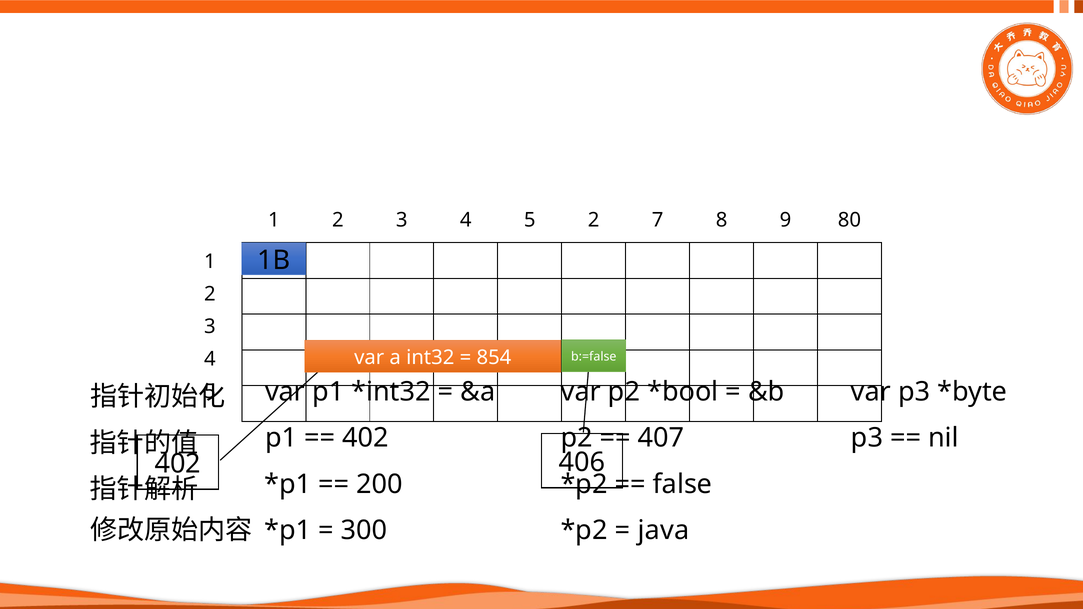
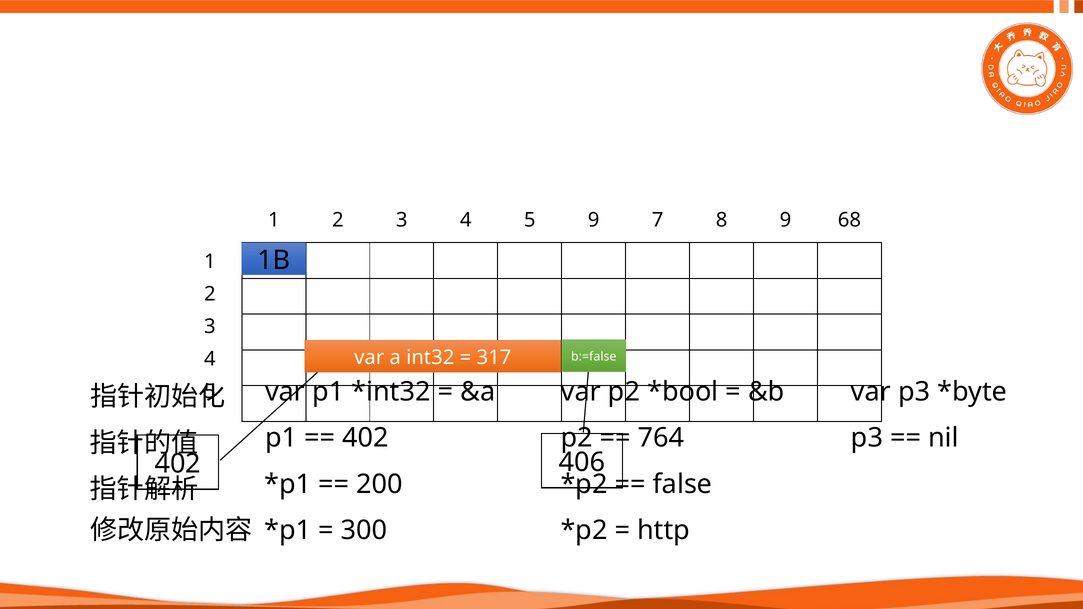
5 2: 2 -> 9
80: 80 -> 68
854: 854 -> 317
407: 407 -> 764
java: java -> http
